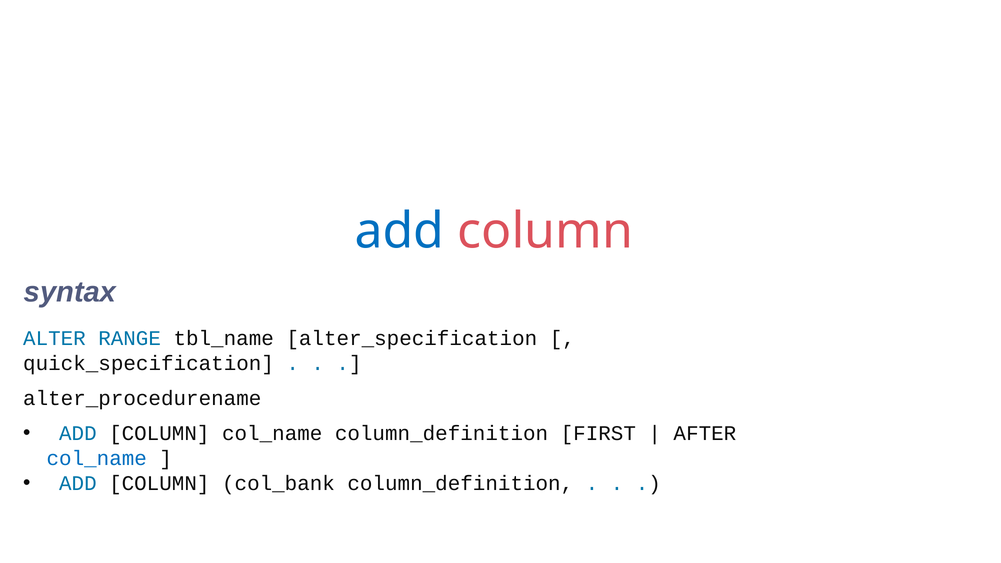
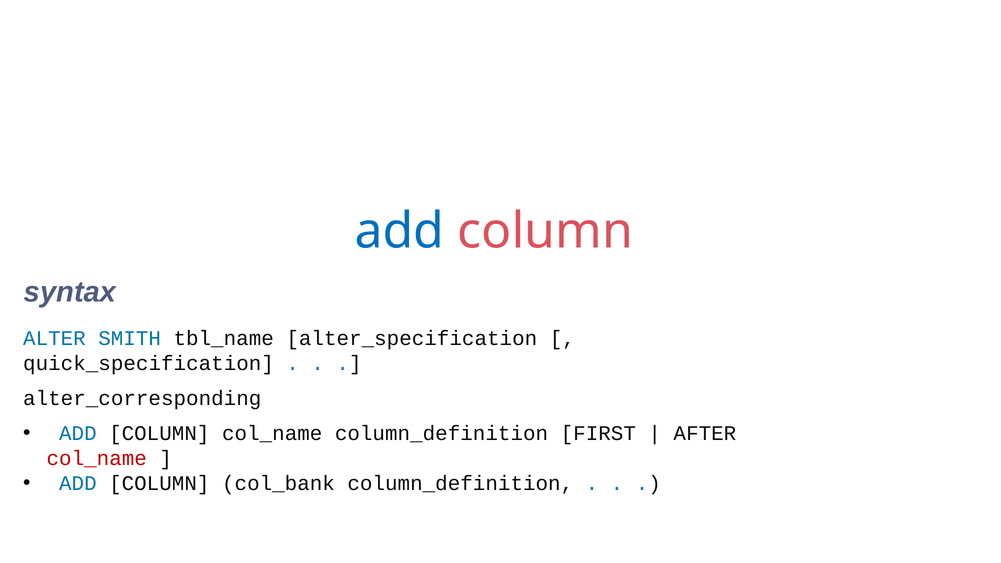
RANGE: RANGE -> SMITH
alter_procedurename: alter_procedurename -> alter_corresponding
col_name at (97, 459) colour: blue -> red
